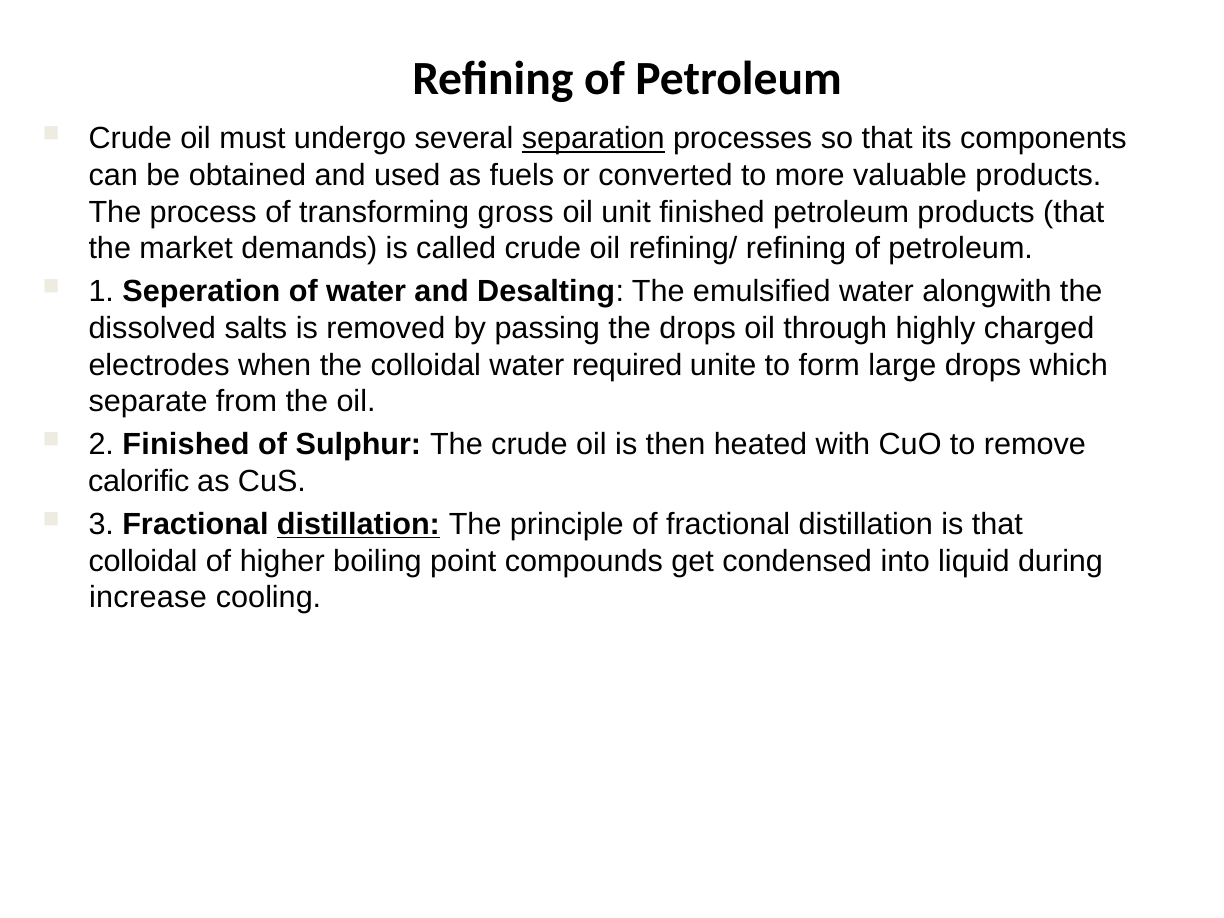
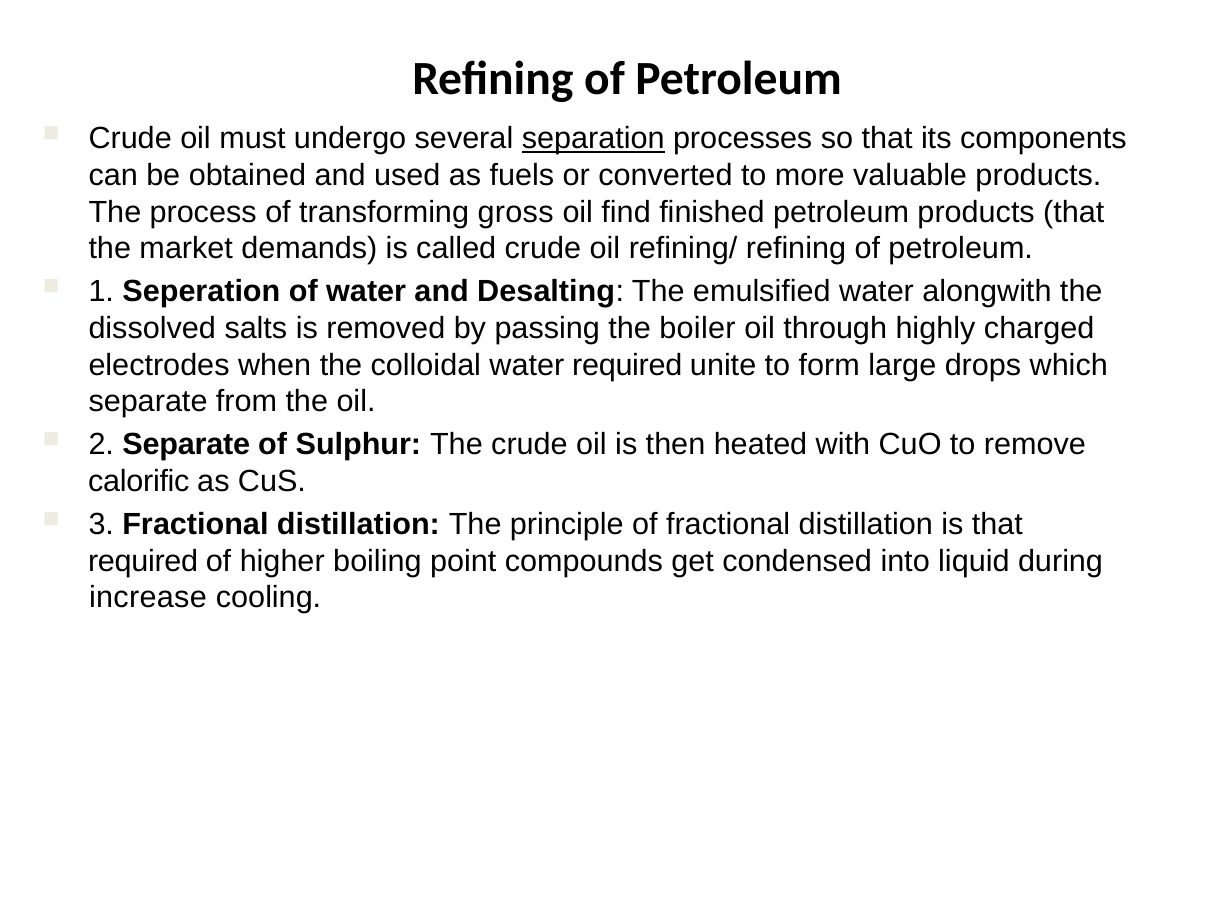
unit: unit -> find
the drops: drops -> boiler
2 Finished: Finished -> Separate
distillation at (358, 524) underline: present -> none
colloidal at (143, 561): colloidal -> required
